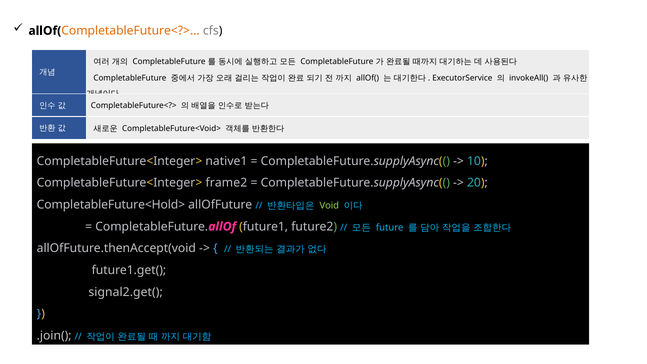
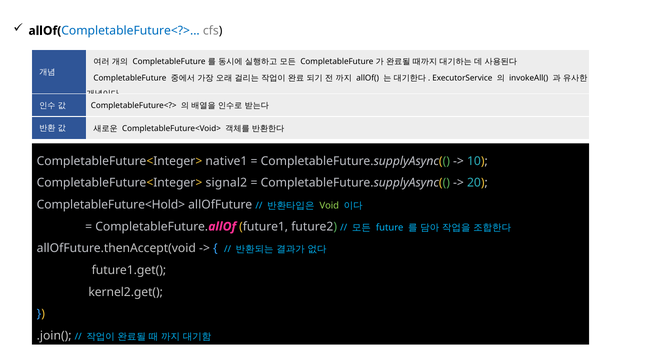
CompletableFuture<?> at (131, 31) colour: orange -> blue
frame2: frame2 -> signal2
signal2.get(: signal2.get( -> kernel2.get(
